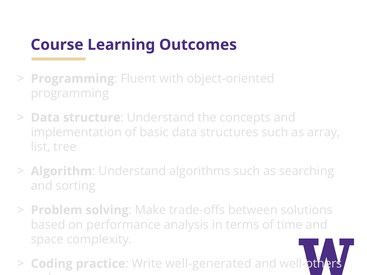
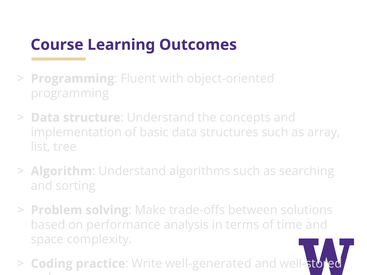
well-others: well-others -> well-stored
